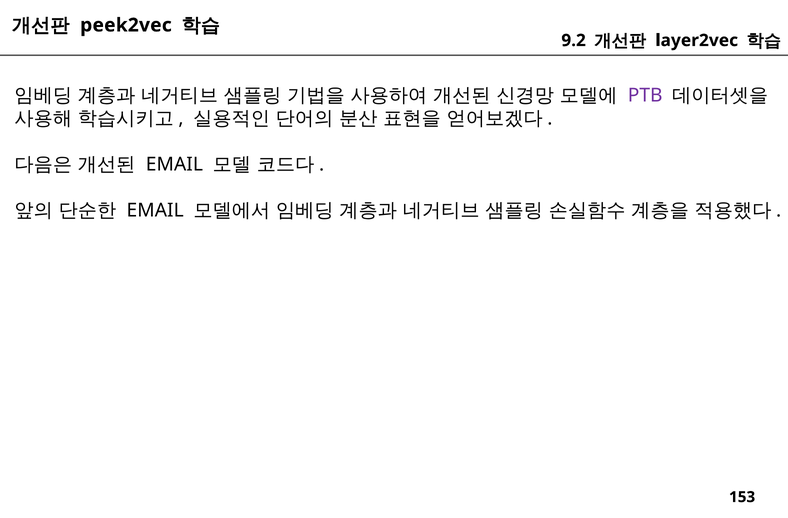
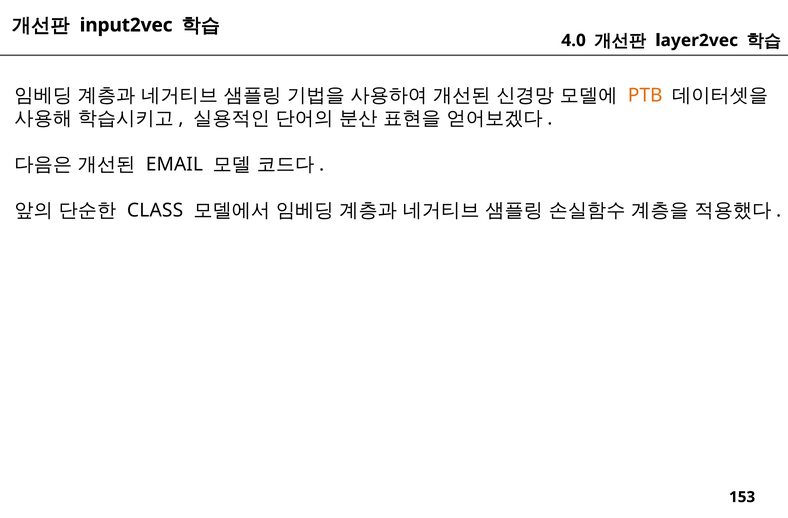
peek2vec: peek2vec -> input2vec
9.2: 9.2 -> 4.0
PTB colour: purple -> orange
EMAIL at (155, 210): EMAIL -> CLASS
